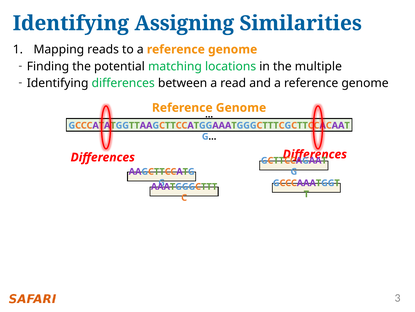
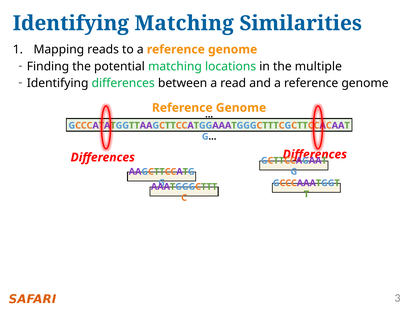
Identifying Assigning: Assigning -> Matching
